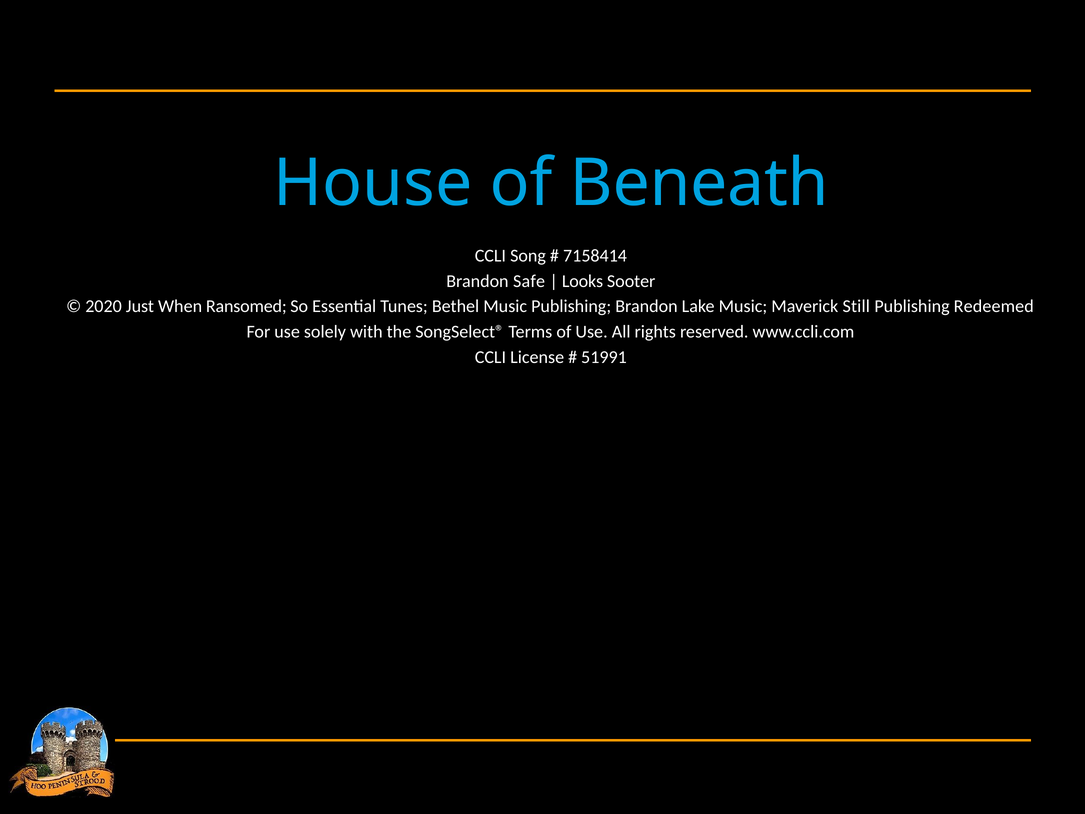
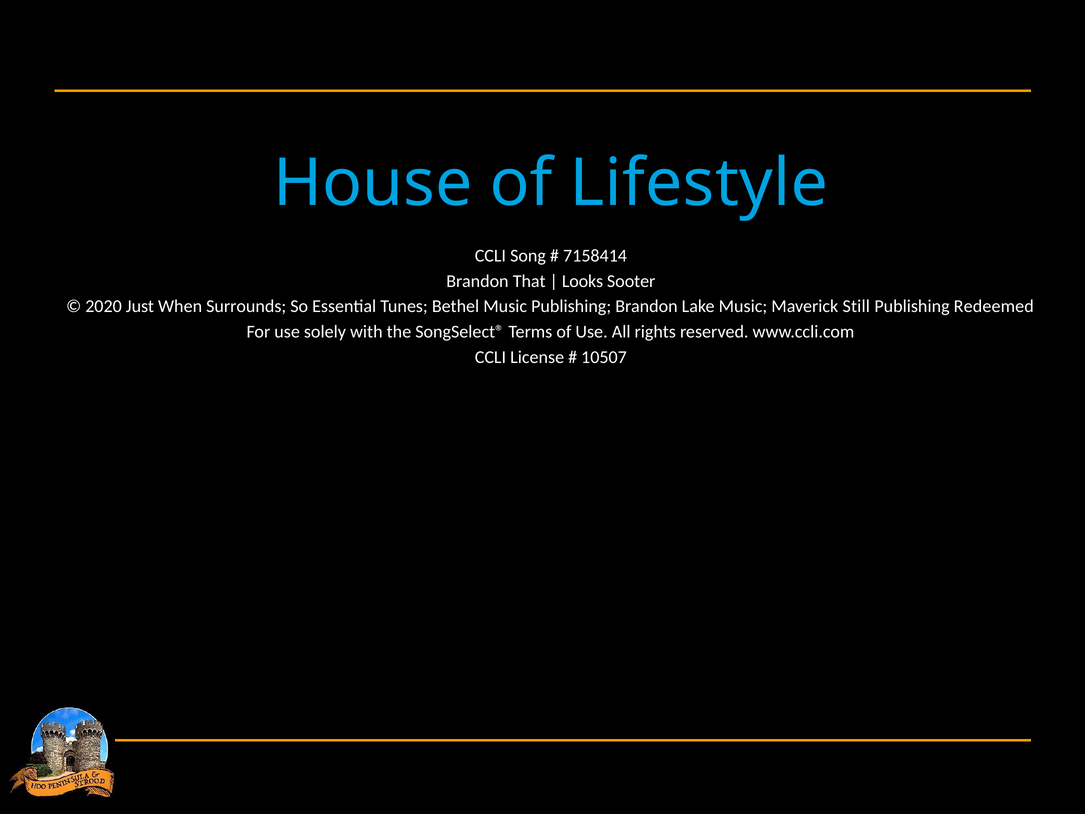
Beneath: Beneath -> Lifestyle
Safe: Safe -> That
Ransomed: Ransomed -> Surrounds
51991: 51991 -> 10507
